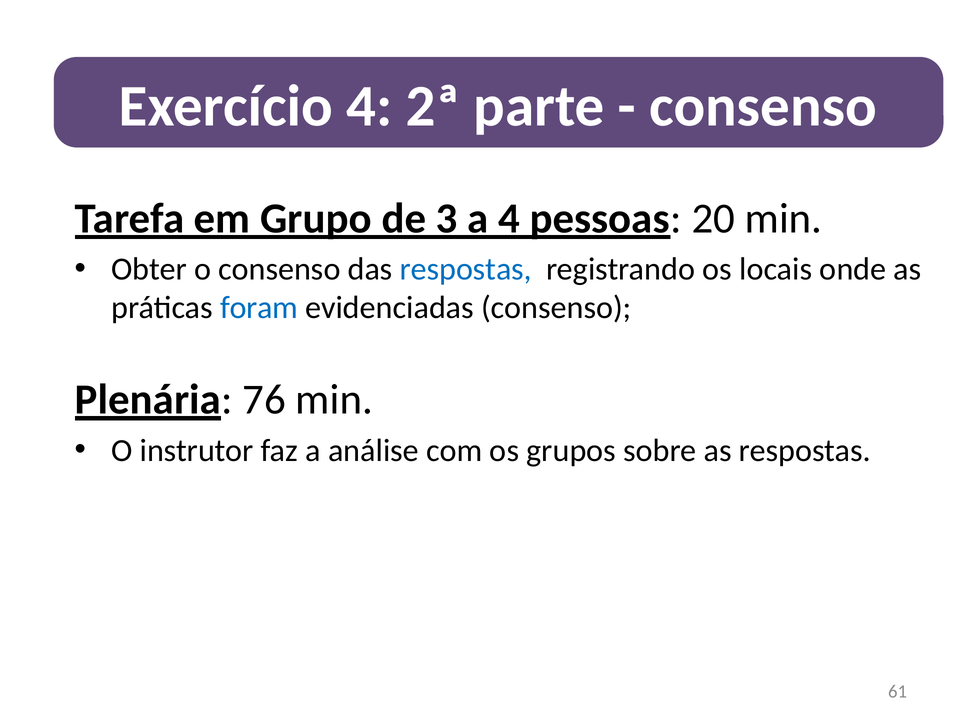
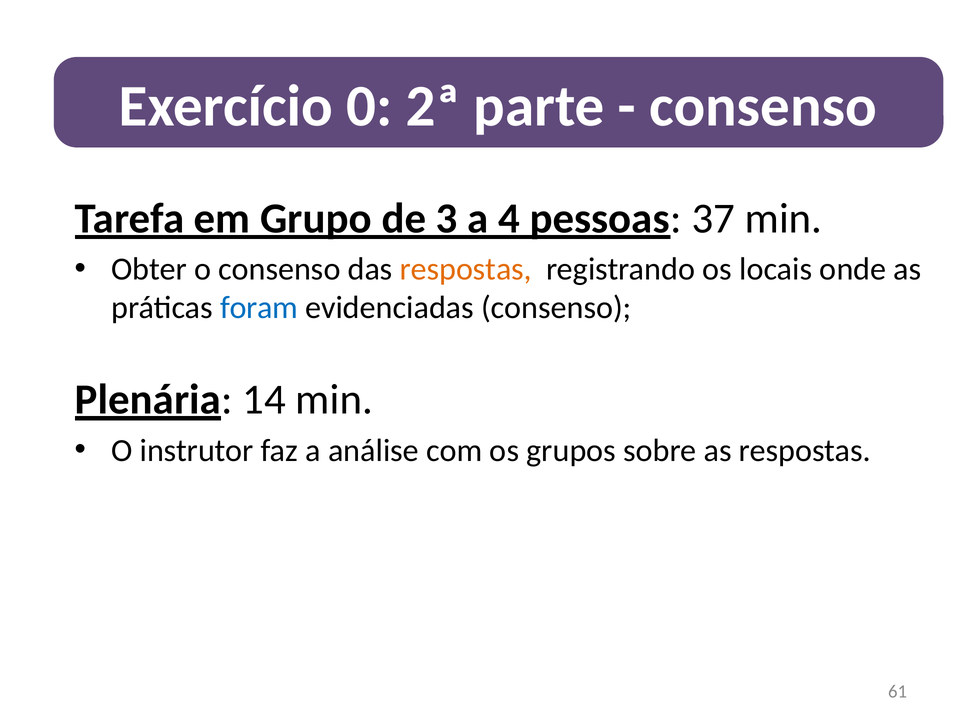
Exercício 4: 4 -> 0
20: 20 -> 37
respostas at (466, 269) colour: blue -> orange
76: 76 -> 14
